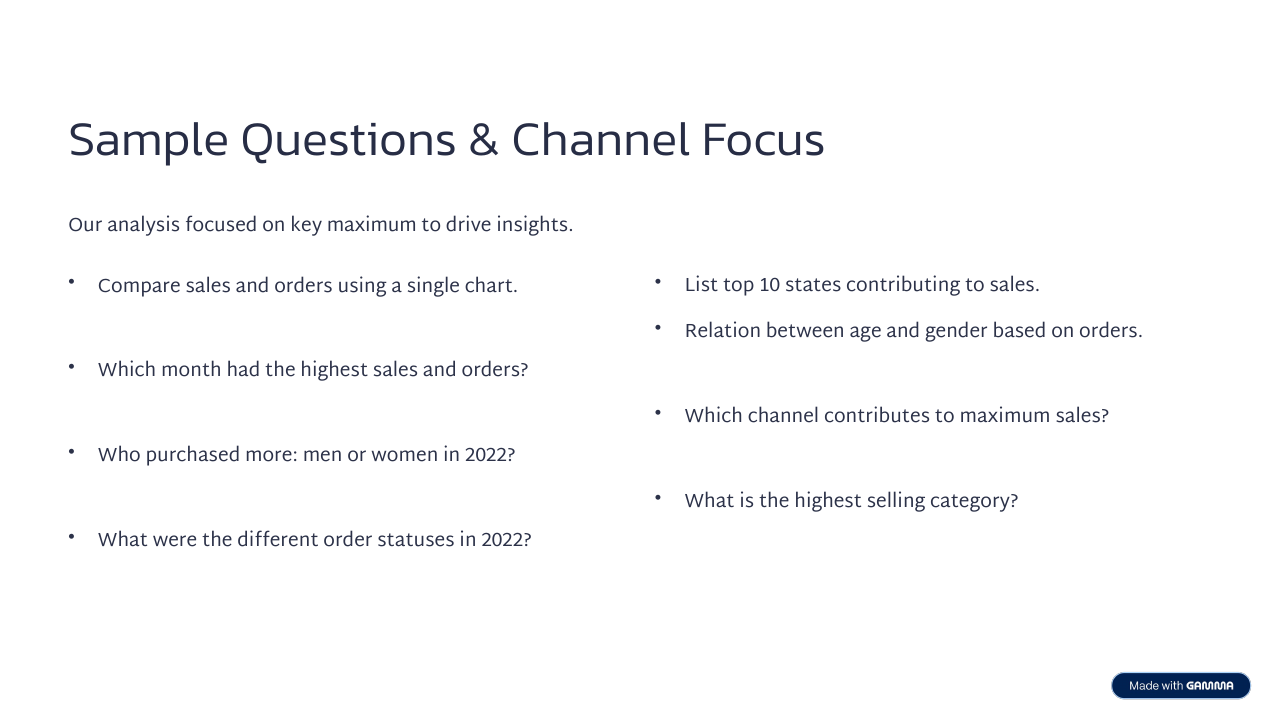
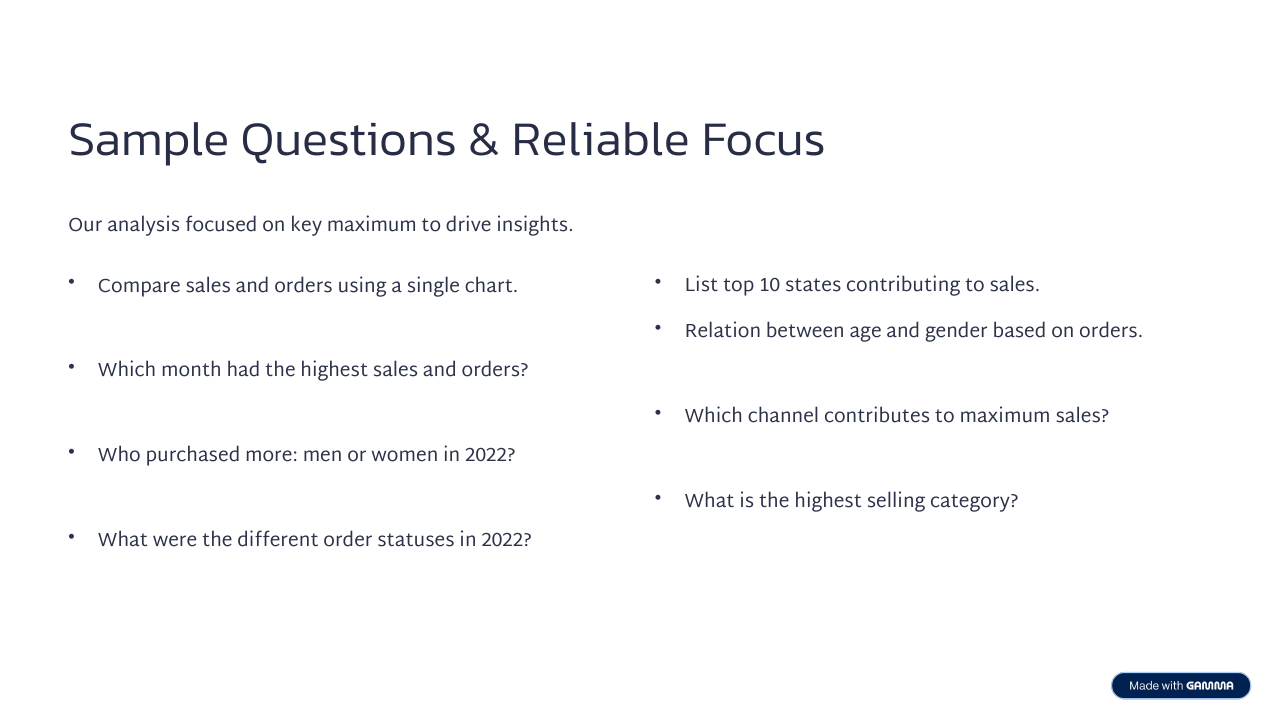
Channel at (601, 139): Channel -> Reliable
